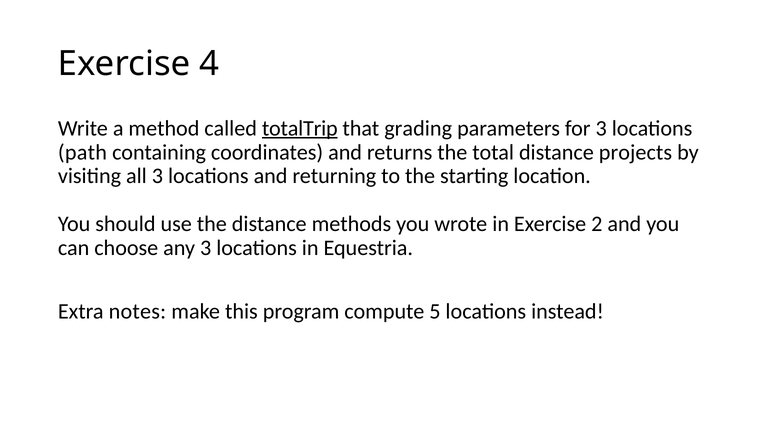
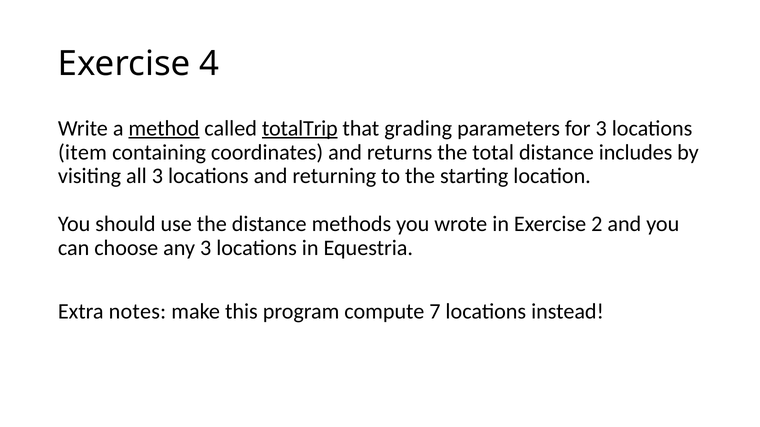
method underline: none -> present
path: path -> item
projects: projects -> includes
5: 5 -> 7
